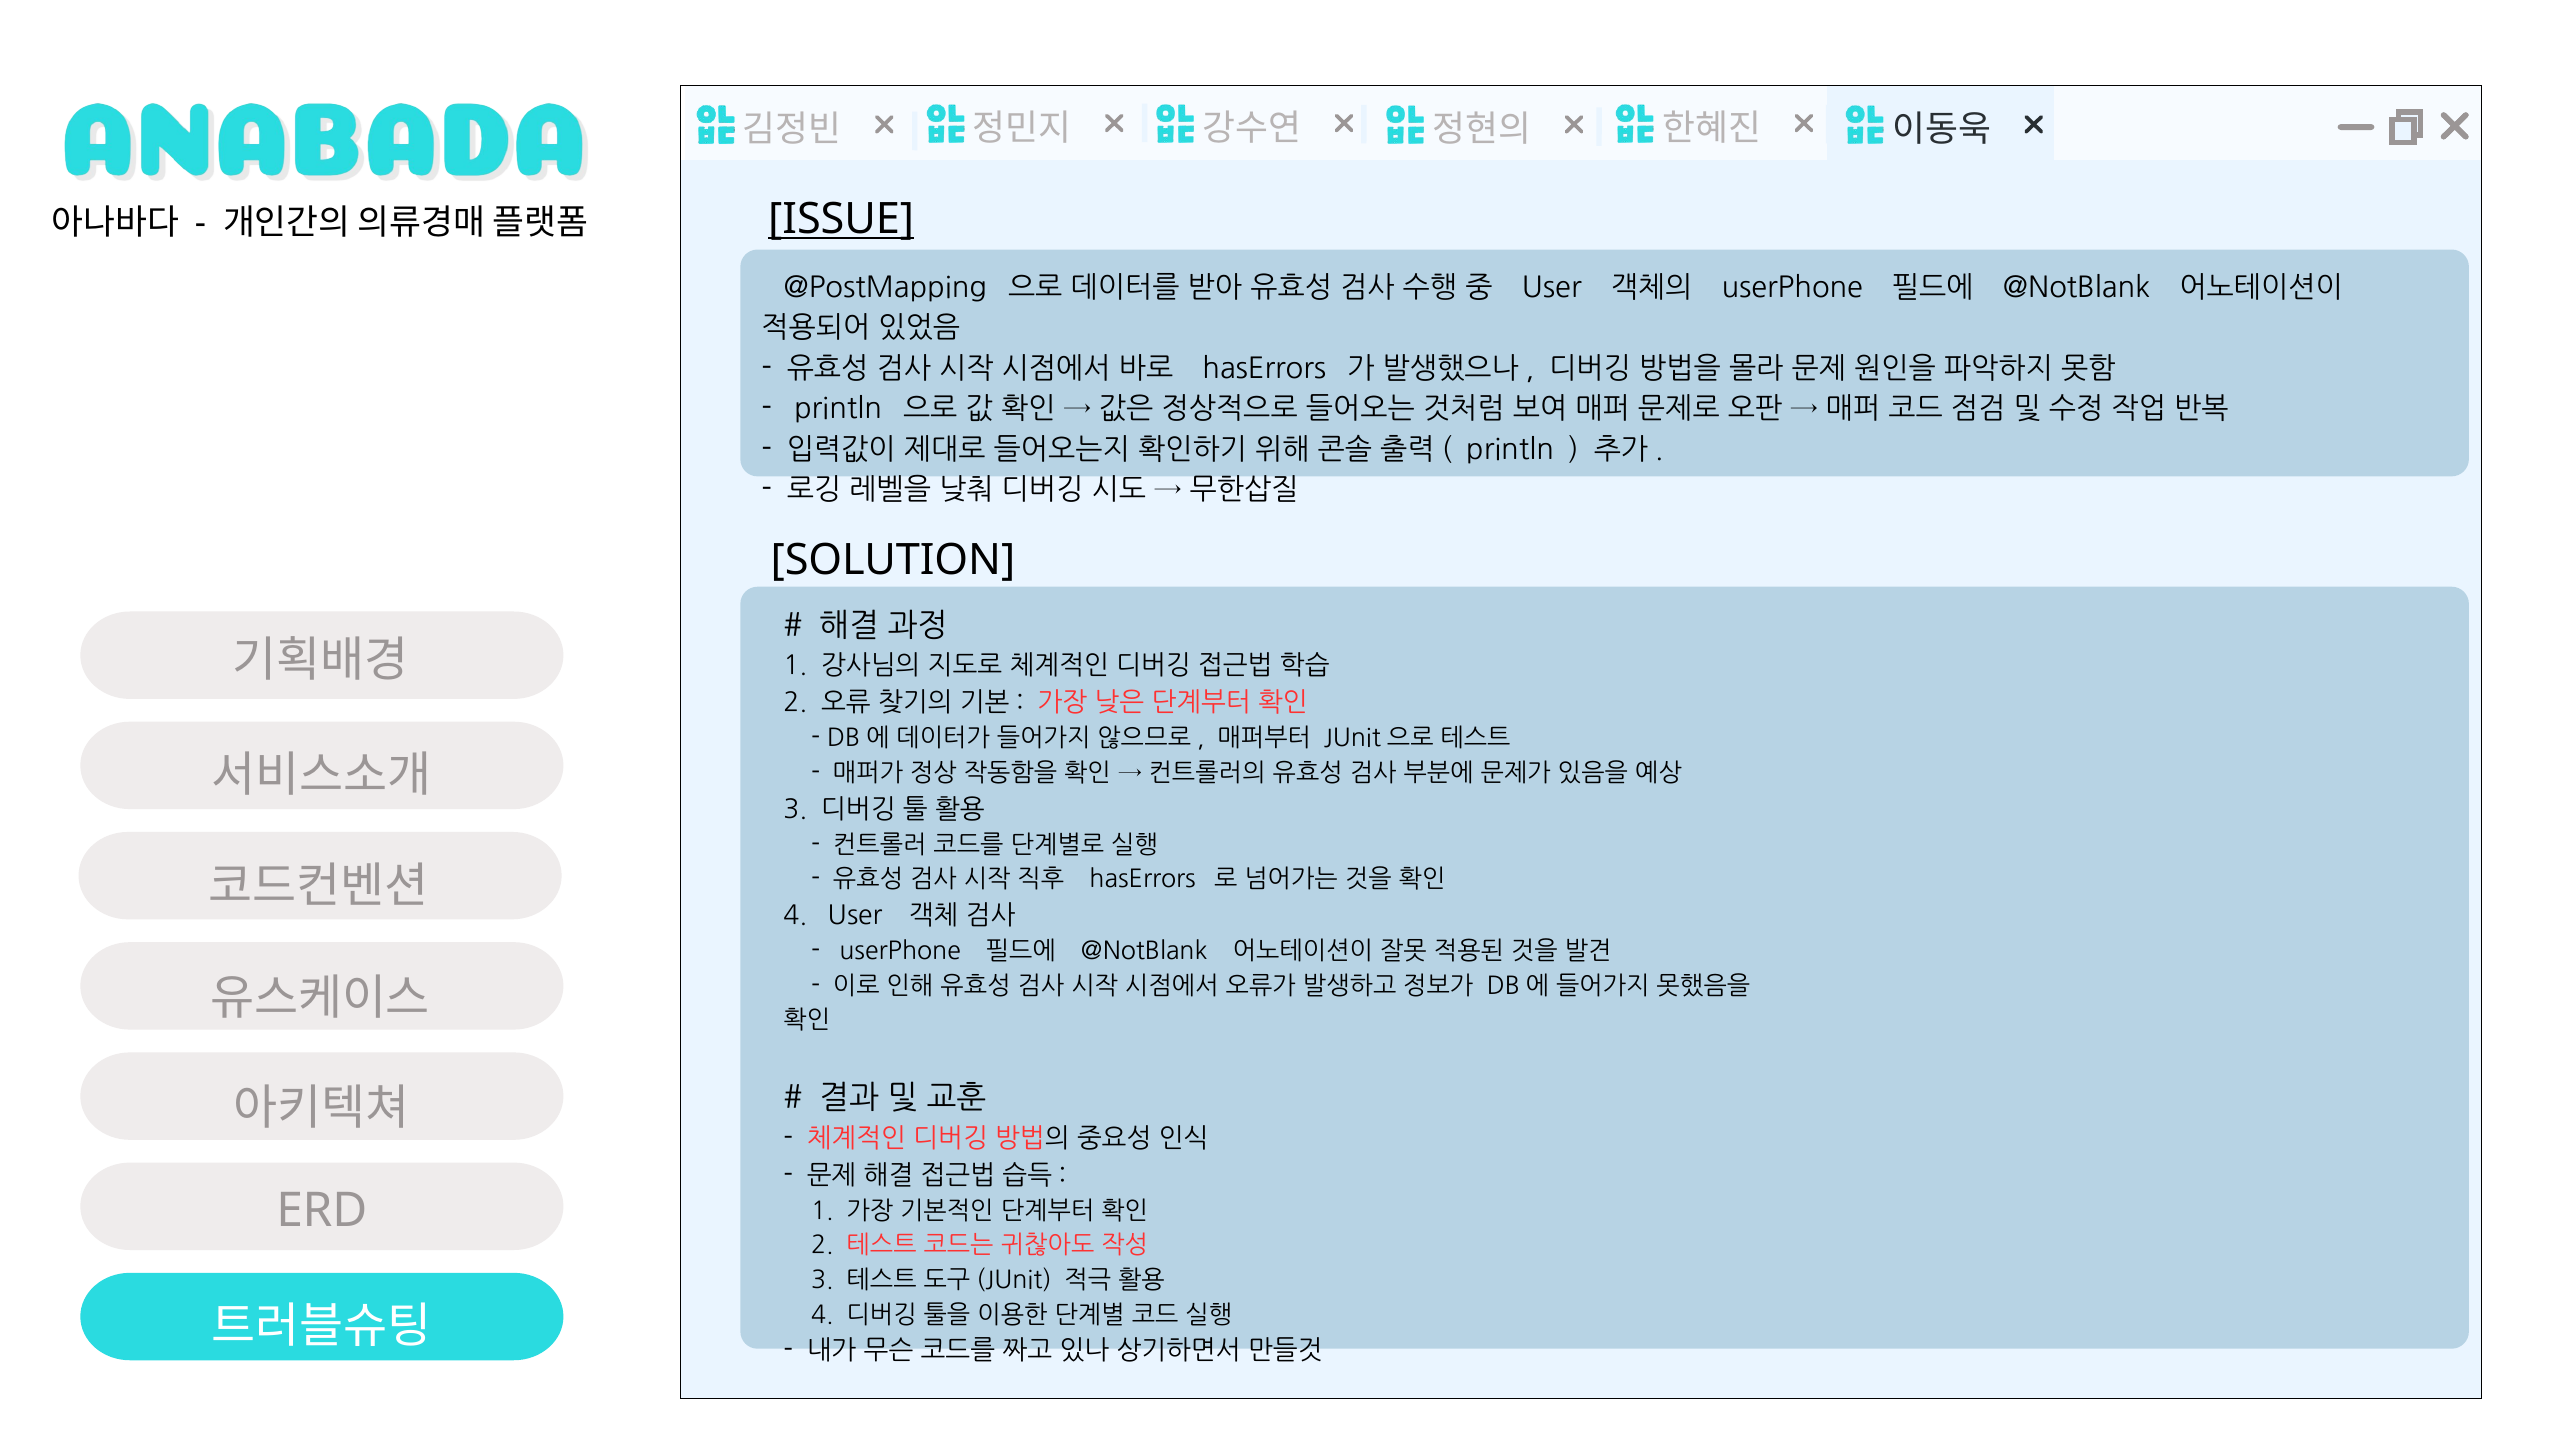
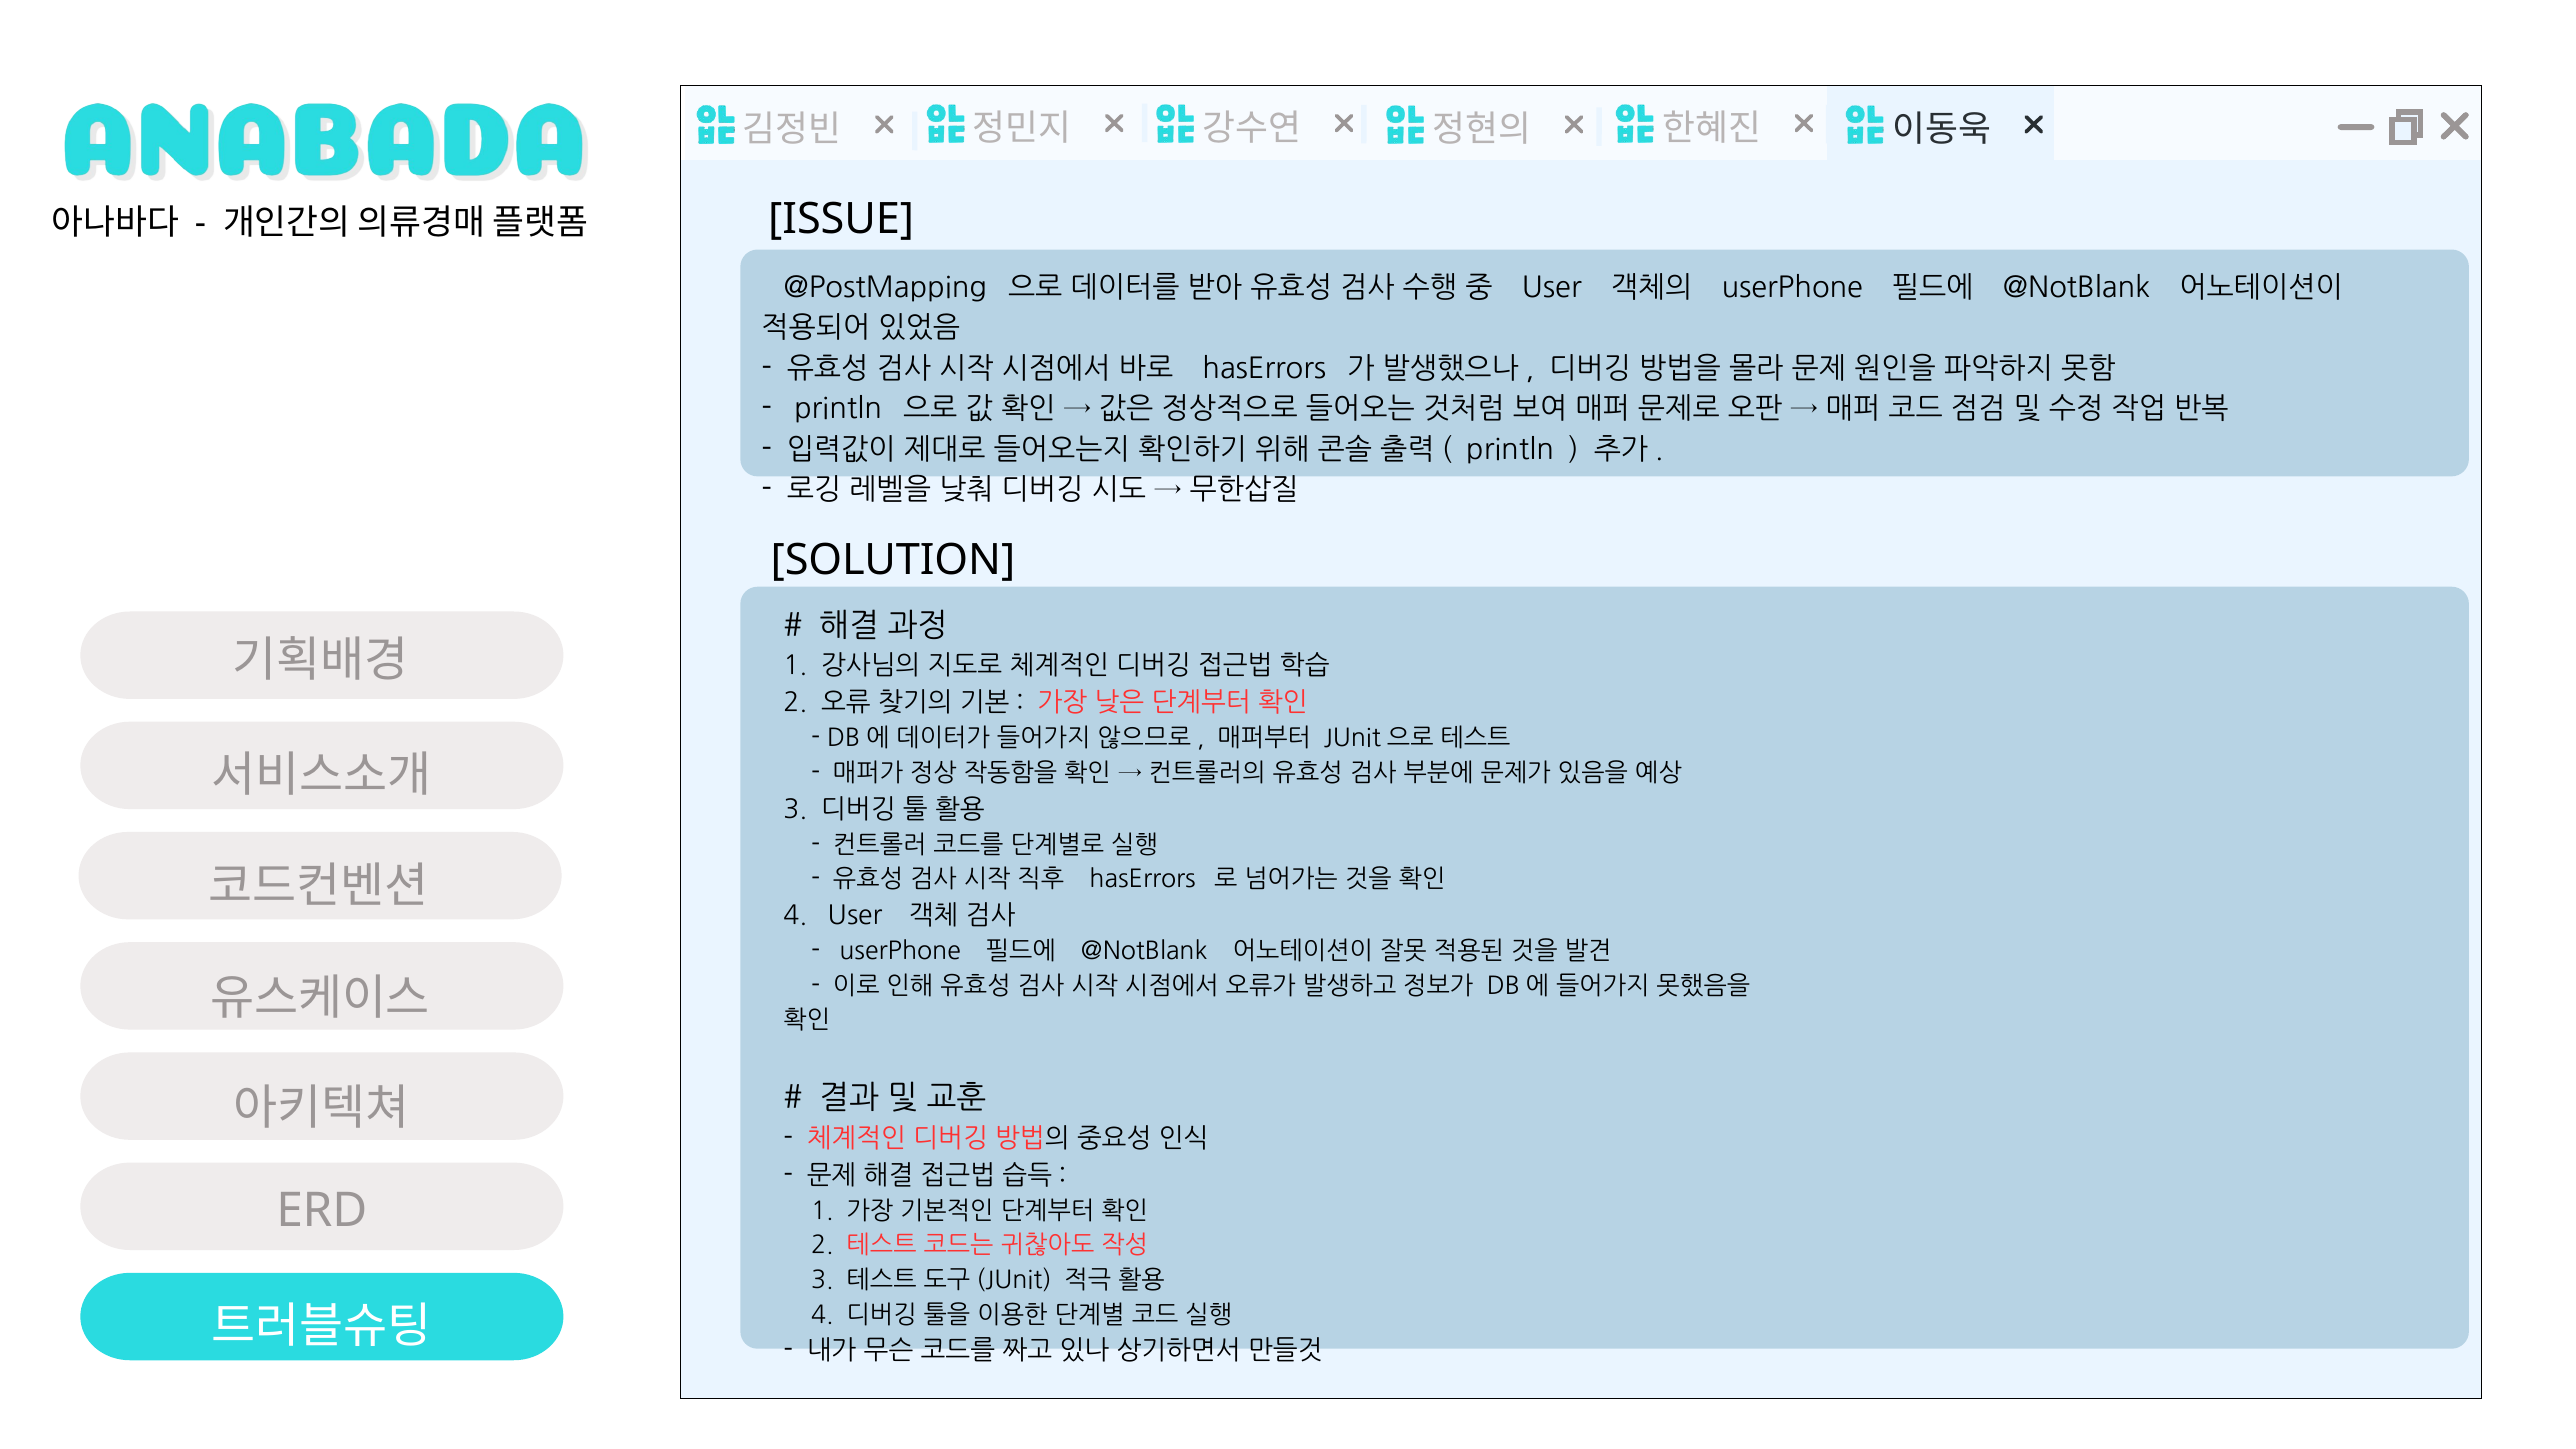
ISSUE underline: present -> none
